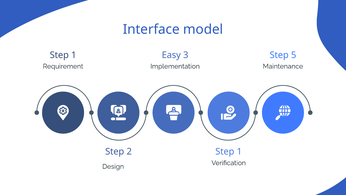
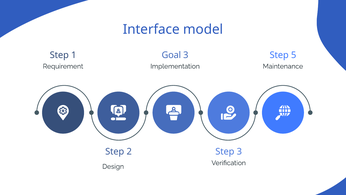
Easy: Easy -> Goal
1 at (239, 151): 1 -> 3
